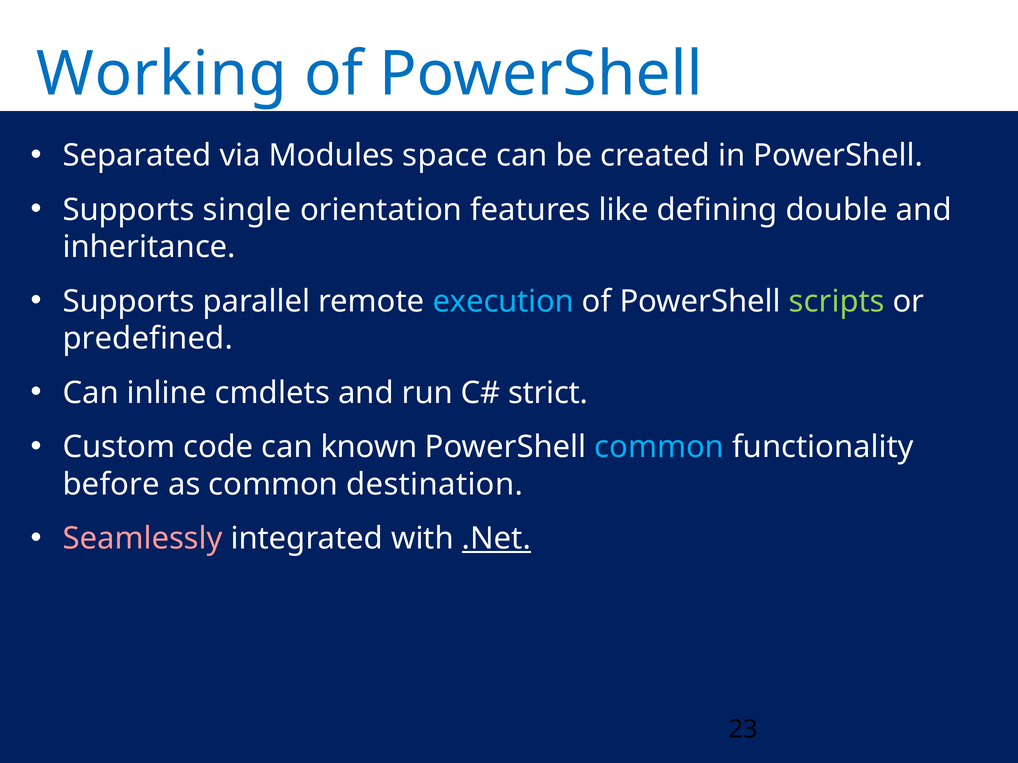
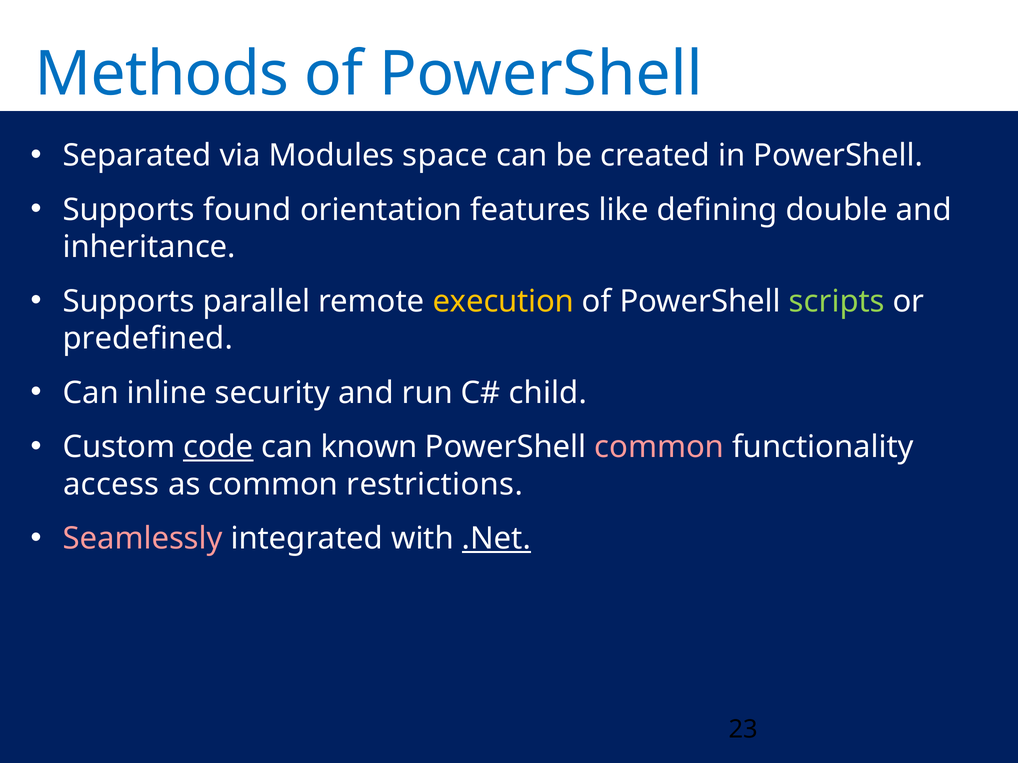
Working: Working -> Methods
single: single -> found
execution colour: light blue -> yellow
cmdlets: cmdlets -> security
strict: strict -> child
code underline: none -> present
common at (659, 447) colour: light blue -> pink
before: before -> access
destination: destination -> restrictions
